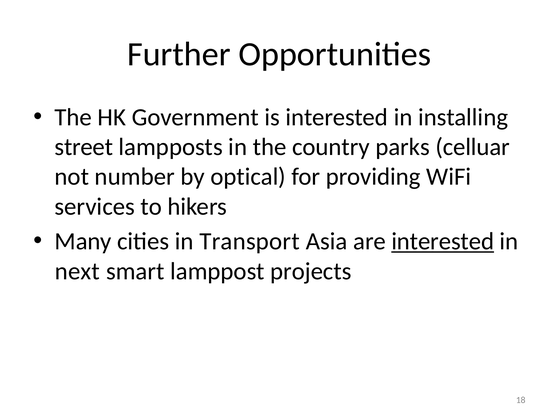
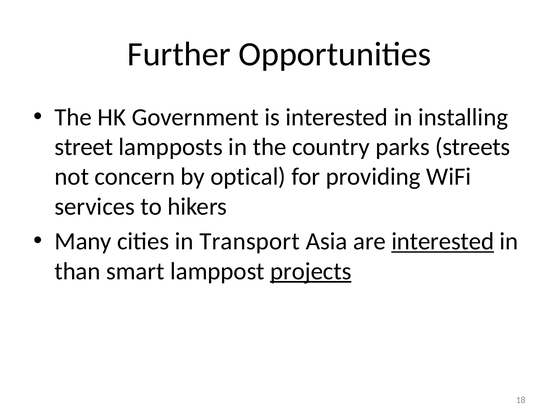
celluar: celluar -> streets
number: number -> concern
next: next -> than
projects underline: none -> present
